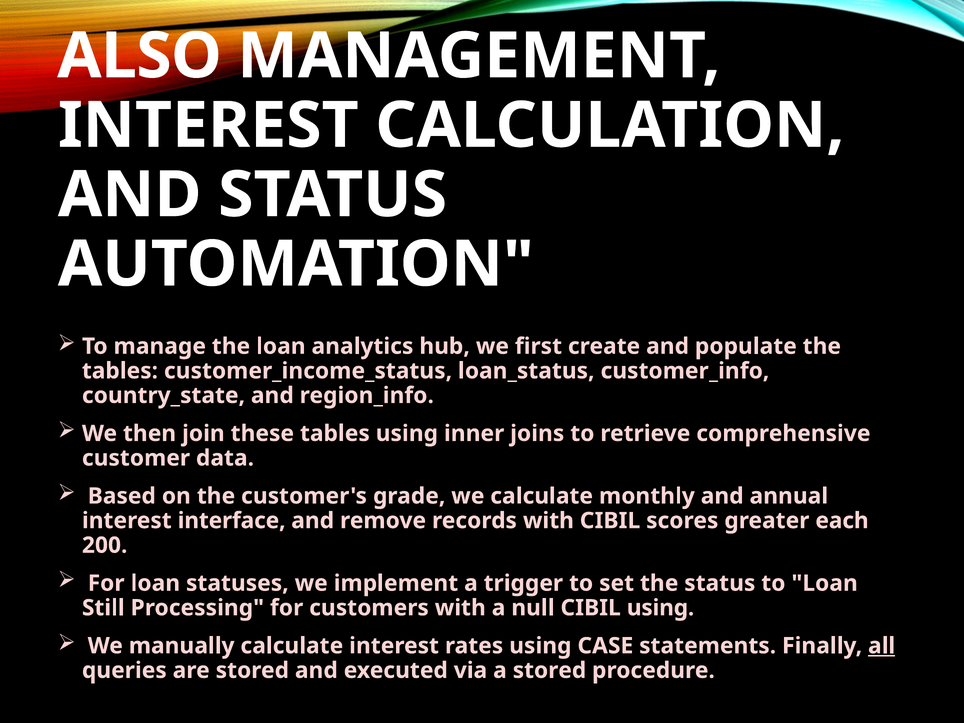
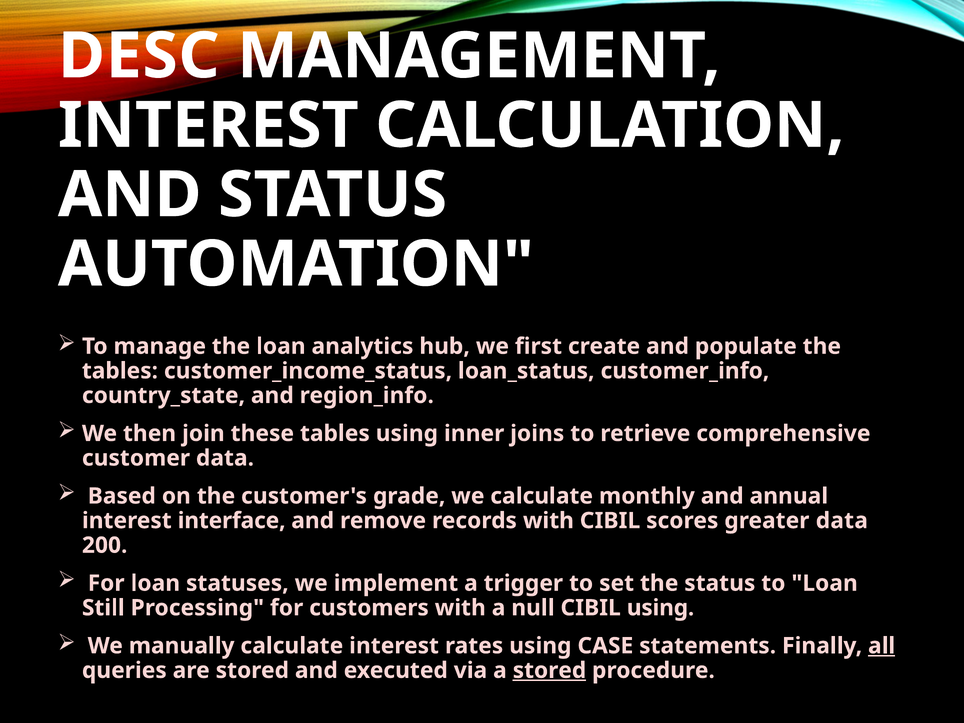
ALSO: ALSO -> DESC
greater each: each -> data
stored at (549, 670) underline: none -> present
